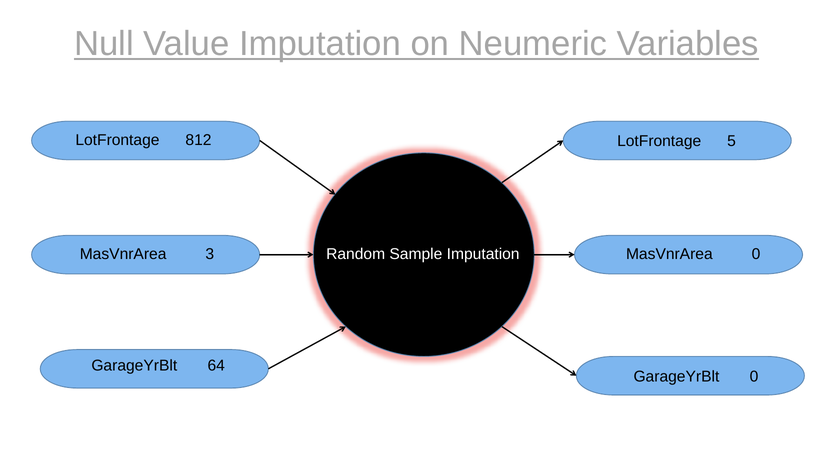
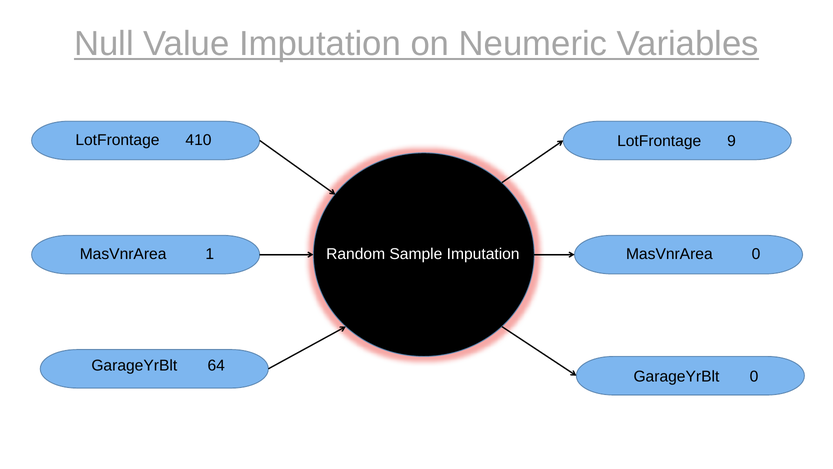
812: 812 -> 410
5: 5 -> 9
3: 3 -> 1
